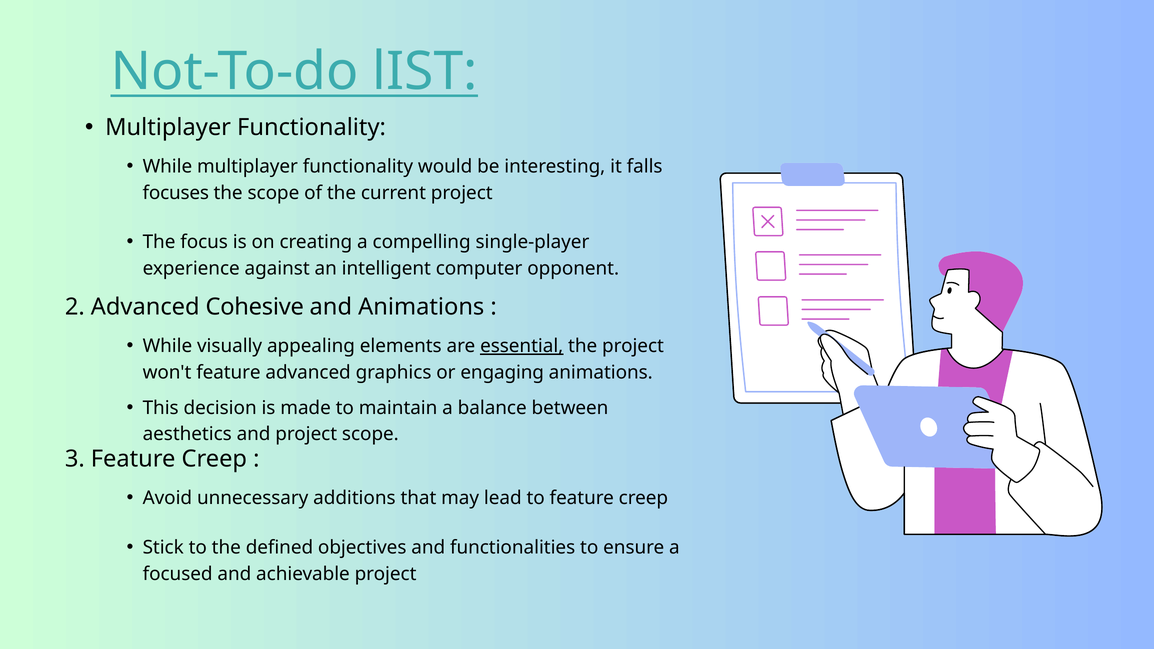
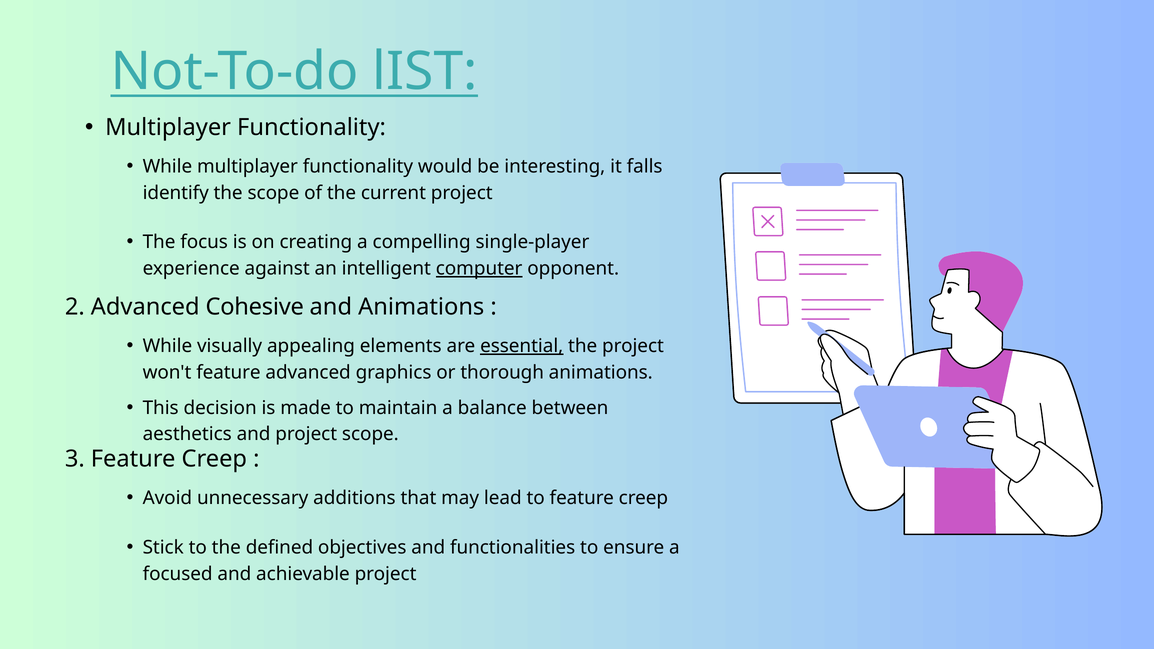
focuses: focuses -> identify
computer underline: none -> present
engaging: engaging -> thorough
